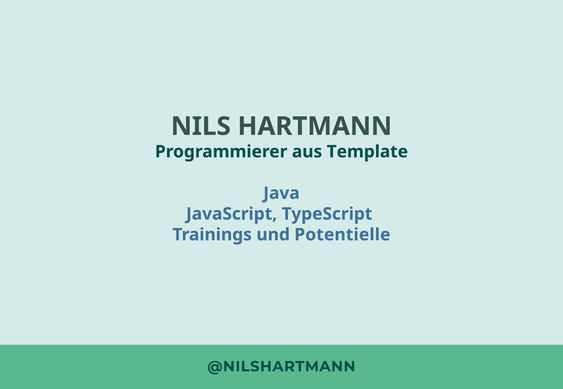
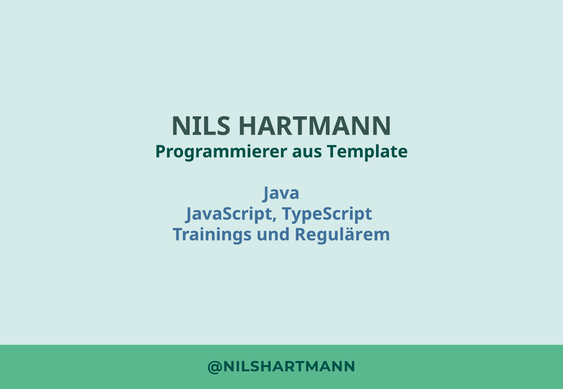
Potentielle: Potentielle -> Regulärem
